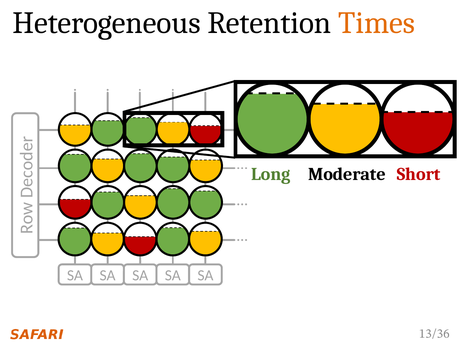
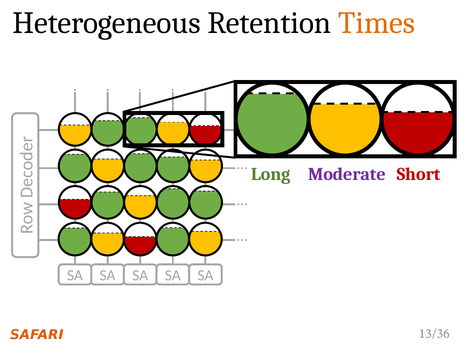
Moderate colour: black -> purple
